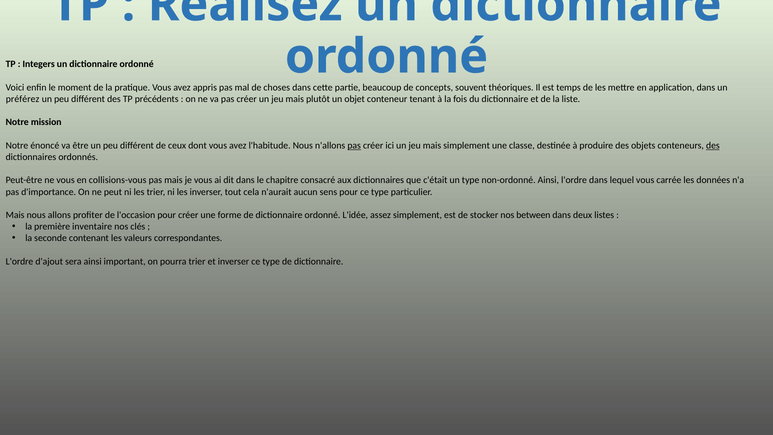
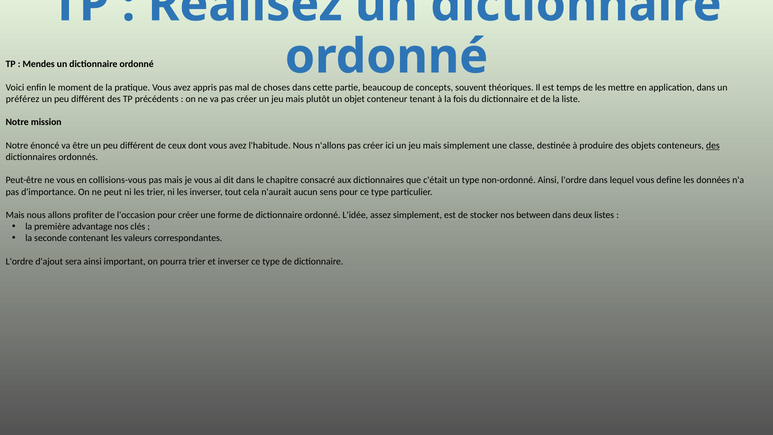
Integers: Integers -> Mendes
pas at (354, 145) underline: present -> none
carrée: carrée -> define
inventaire: inventaire -> advantage
